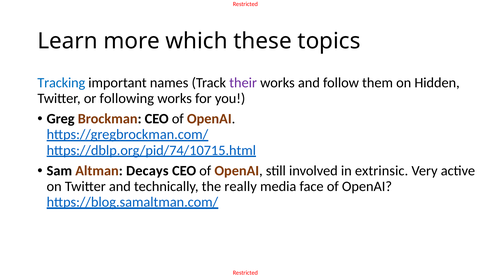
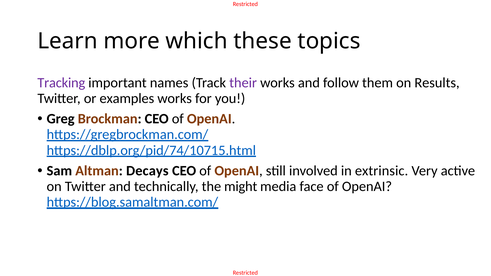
Tracking colour: blue -> purple
Hidden: Hidden -> Results
following: following -> examples
really: really -> might
